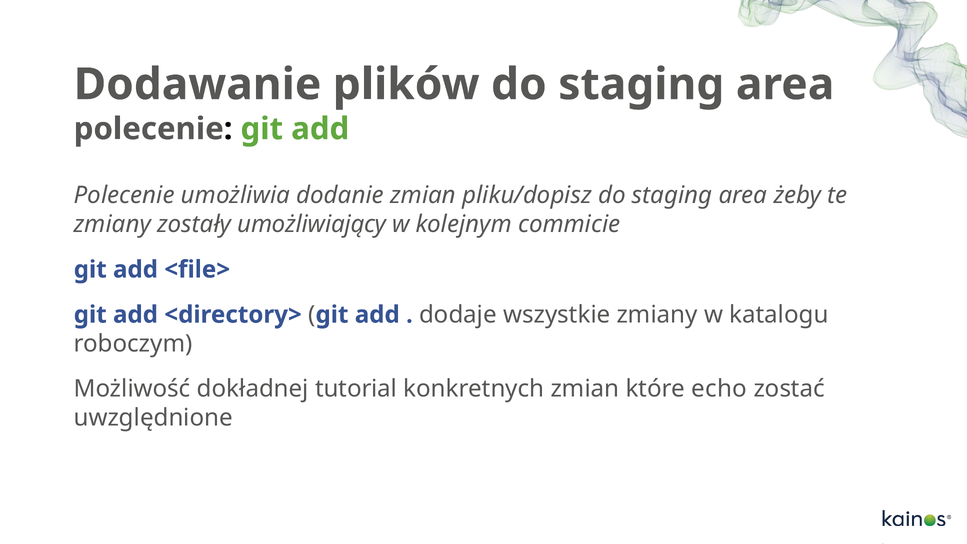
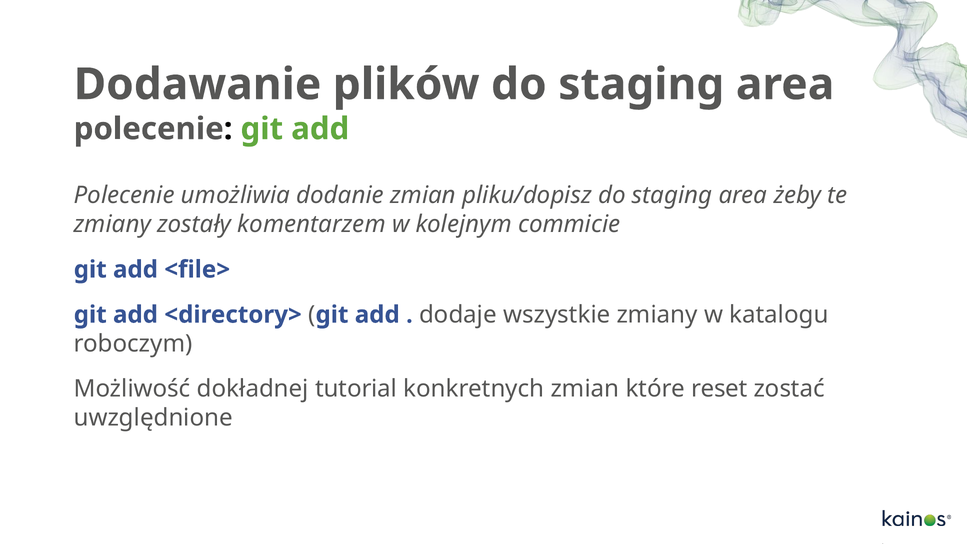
umożliwiający: umożliwiający -> komentarzem
echo: echo -> reset
